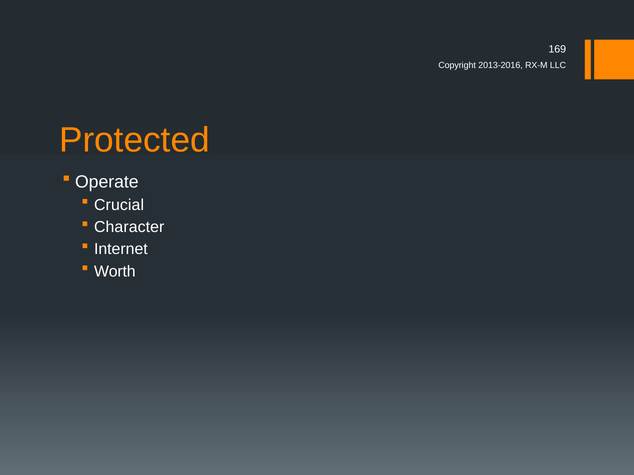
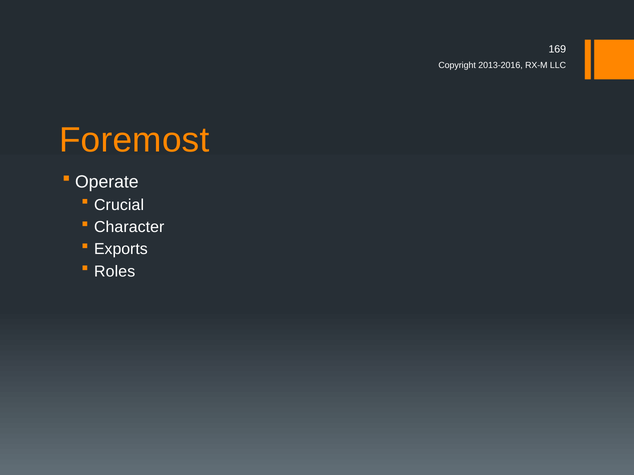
Protected: Protected -> Foremost
Internet: Internet -> Exports
Worth: Worth -> Roles
